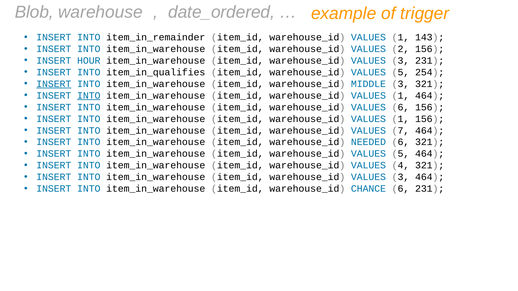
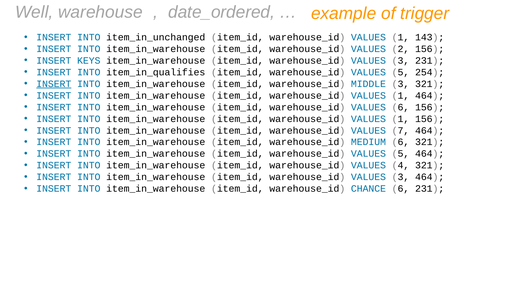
Blob: Blob -> Well
item_in_remainder: item_in_remainder -> item_in_unchanged
HOUR: HOUR -> KEYS
INTO at (89, 96) underline: present -> none
NEEDED: NEEDED -> MEDIUM
